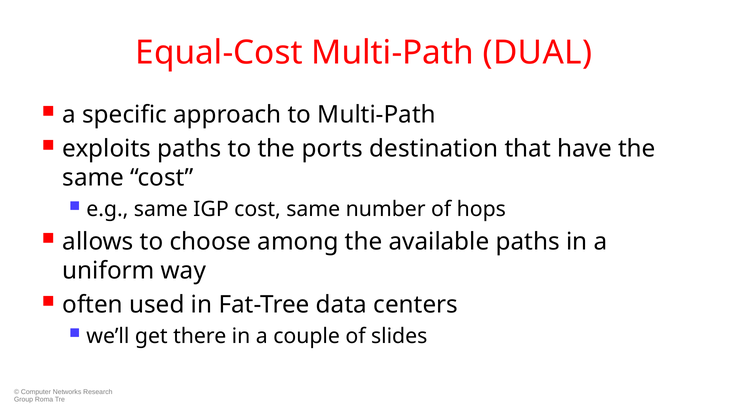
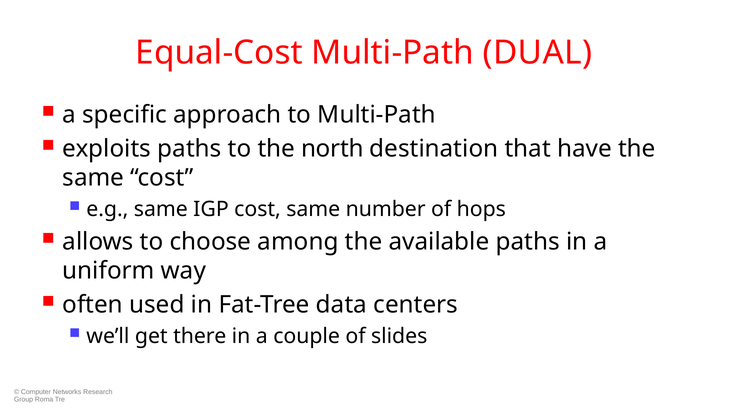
ports: ports -> north
